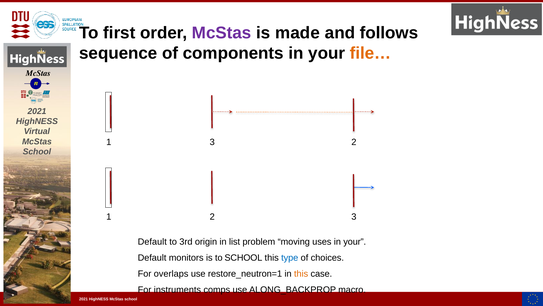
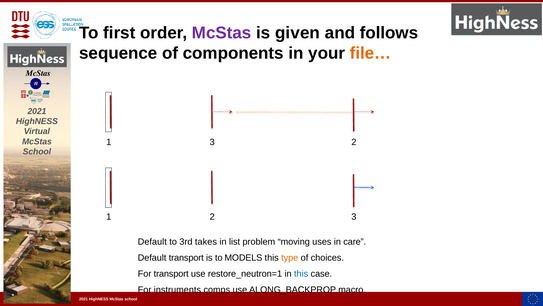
made: made -> given
origin: origin -> takes
your at (355, 242): your -> care
Default monitors: monitors -> transport
to SCHOOL: SCHOOL -> MODELS
type colour: blue -> orange
For overlaps: overlaps -> transport
this at (301, 274) colour: orange -> blue
